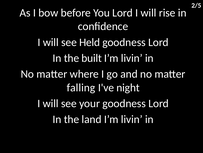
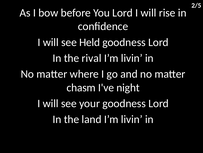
built: built -> rival
falling: falling -> chasm
